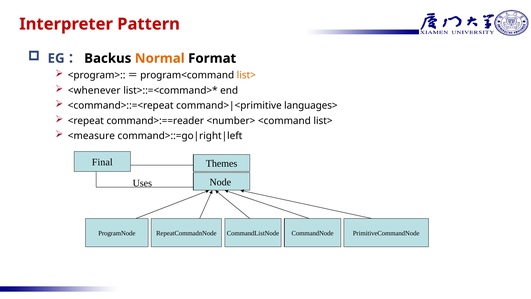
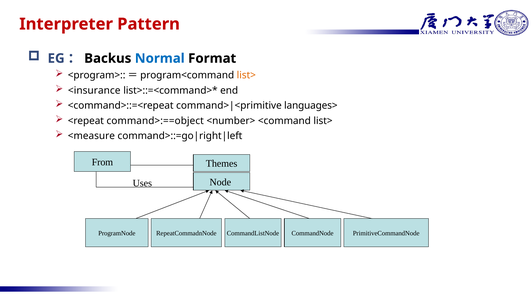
Normal colour: orange -> blue
<whenever: <whenever -> <insurance
command>:==reader: command>:==reader -> command>:==object
Final: Final -> From
